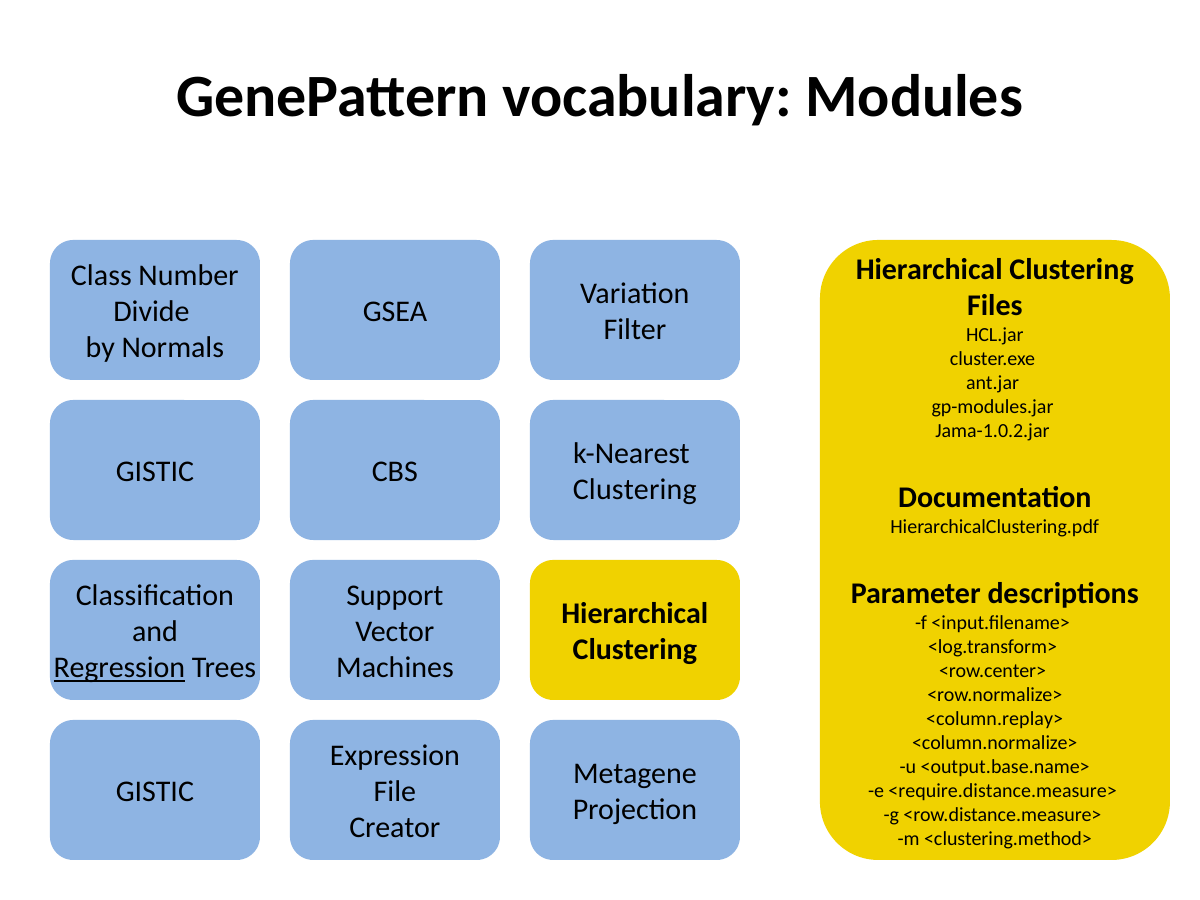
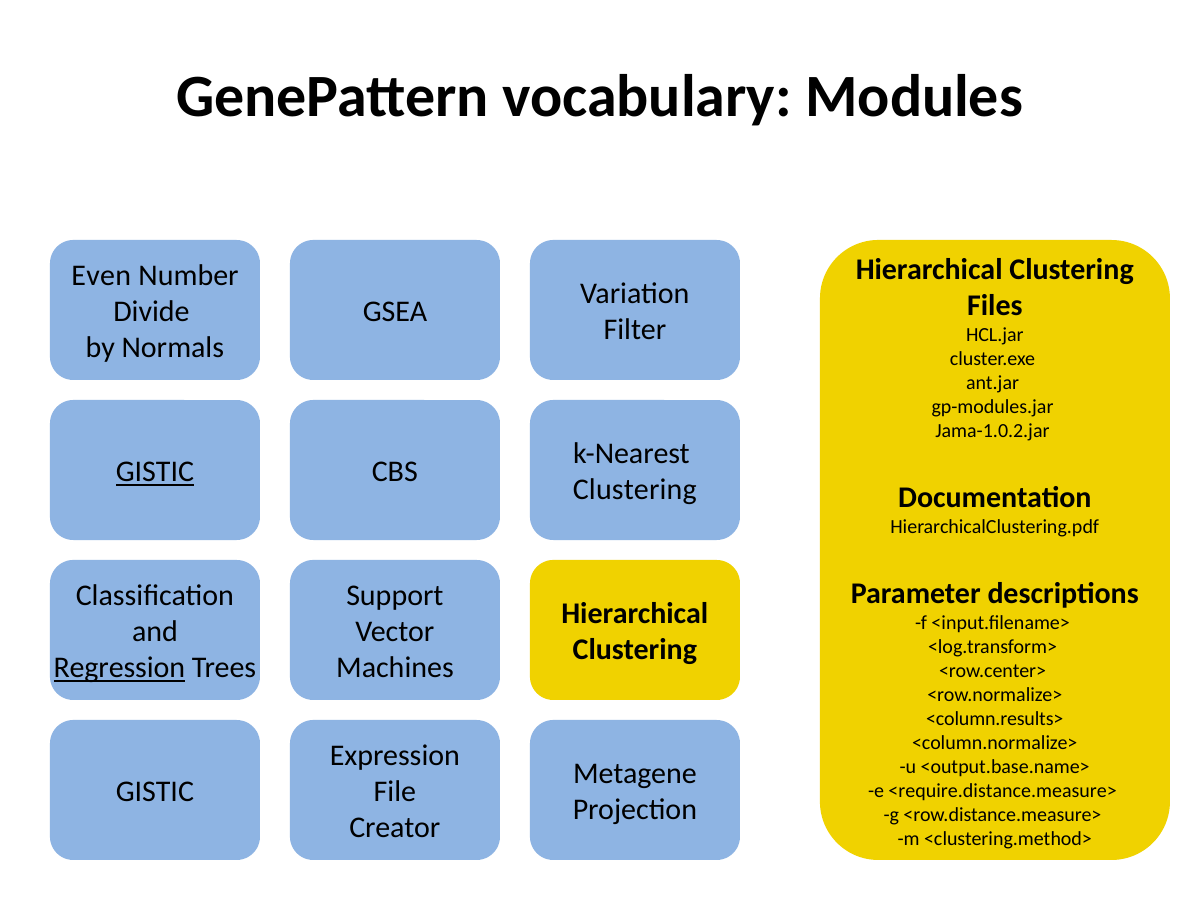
Class: Class -> Even
GISTIC at (155, 472) underline: none -> present
<column.replay>: <column.replay> -> <column.results>
